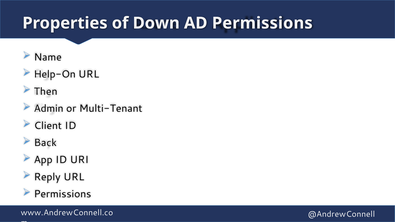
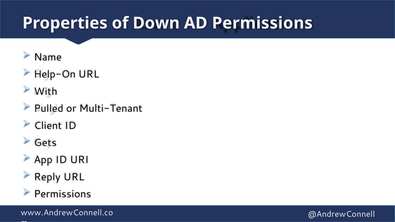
Then: Then -> With
Admin: Admin -> Pulled
Back: Back -> Gets
